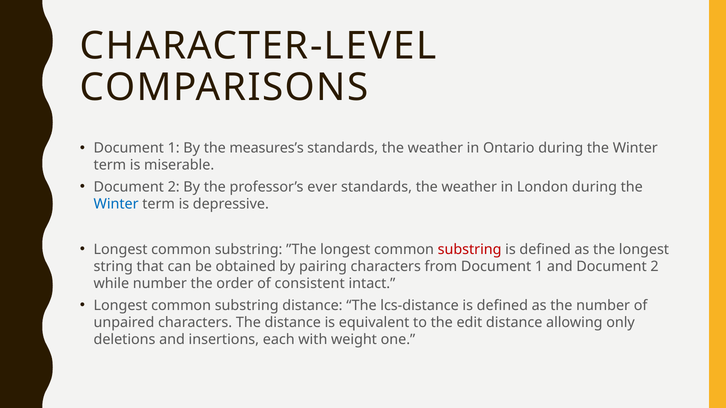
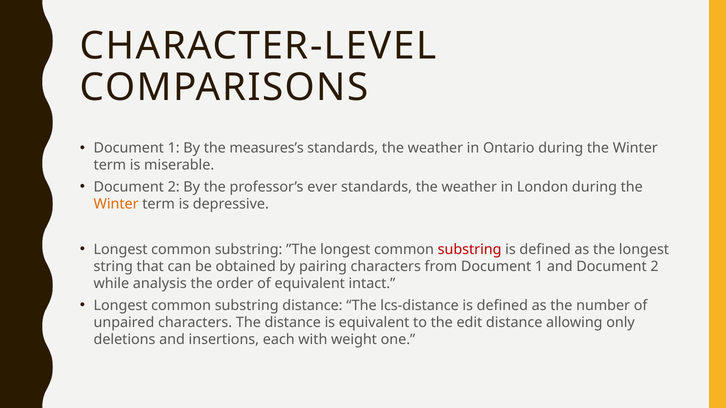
Winter at (116, 204) colour: blue -> orange
while number: number -> analysis
of consistent: consistent -> equivalent
